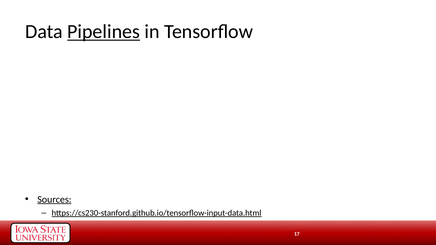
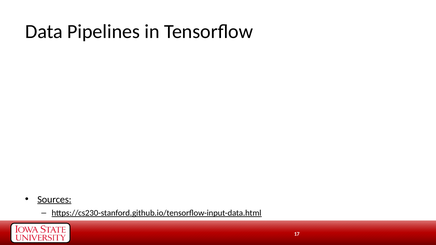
Pipelines underline: present -> none
